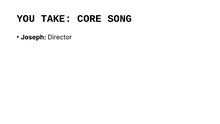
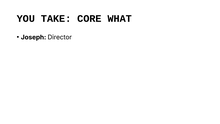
SONG: SONG -> WHAT
